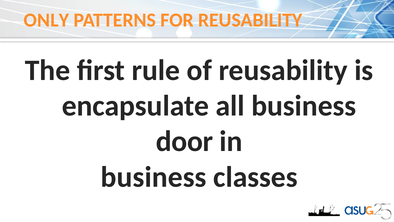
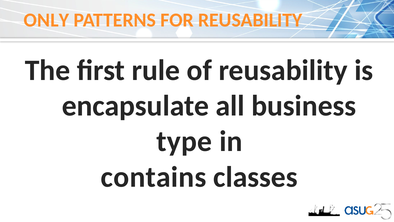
door: door -> type
business at (154, 177): business -> contains
